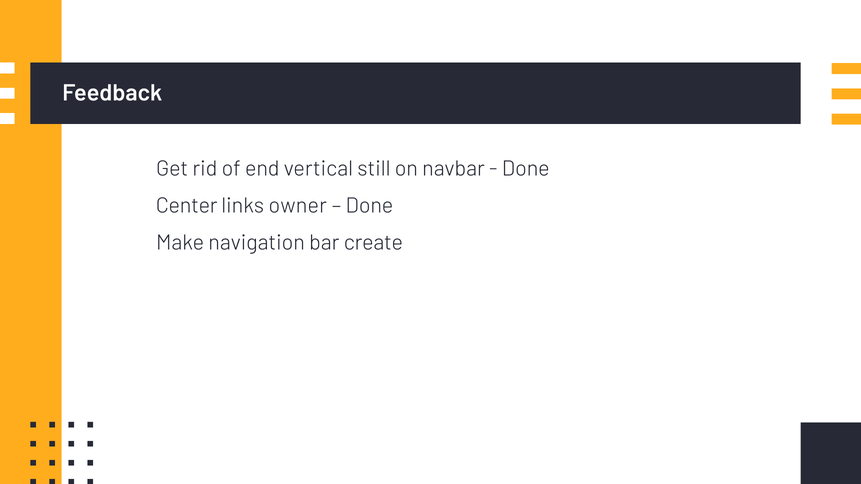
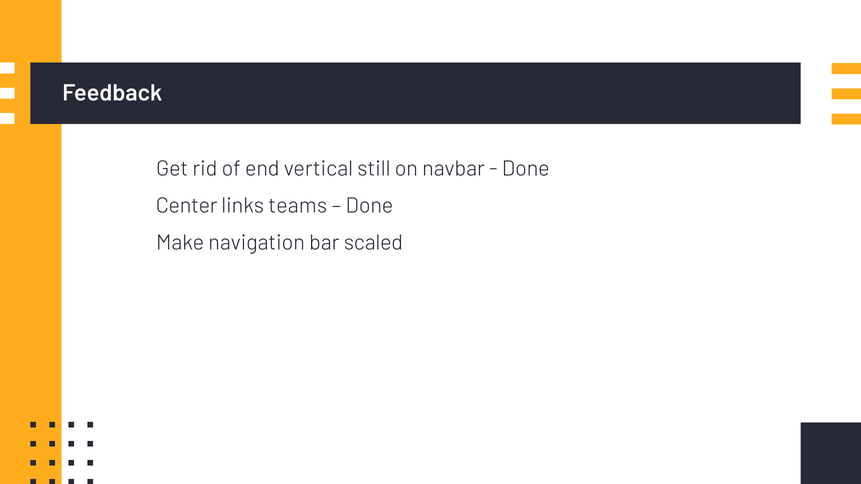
owner: owner -> teams
create: create -> scaled
